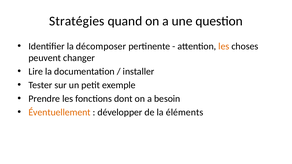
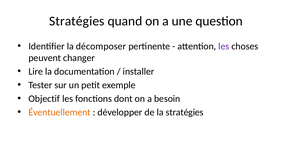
les at (224, 46) colour: orange -> purple
Prendre: Prendre -> Objectif
la éléments: éléments -> stratégies
